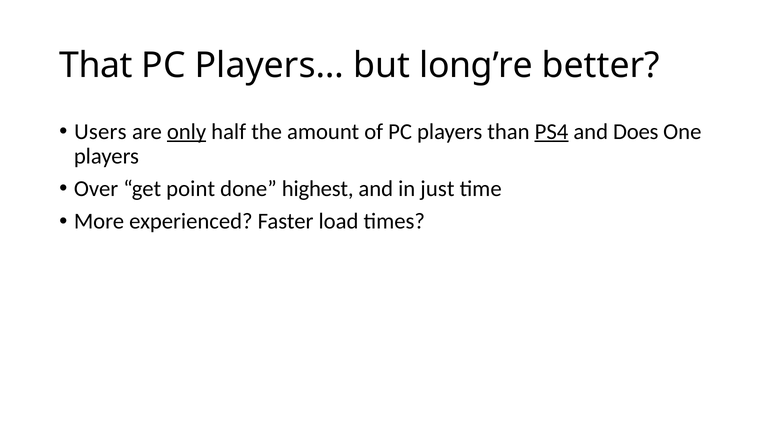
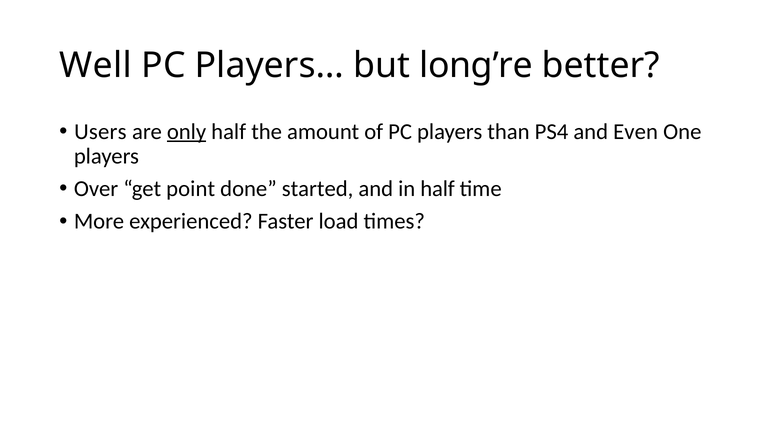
That: That -> Well
PS4 underline: present -> none
Does: Does -> Even
highest: highest -> started
in just: just -> half
